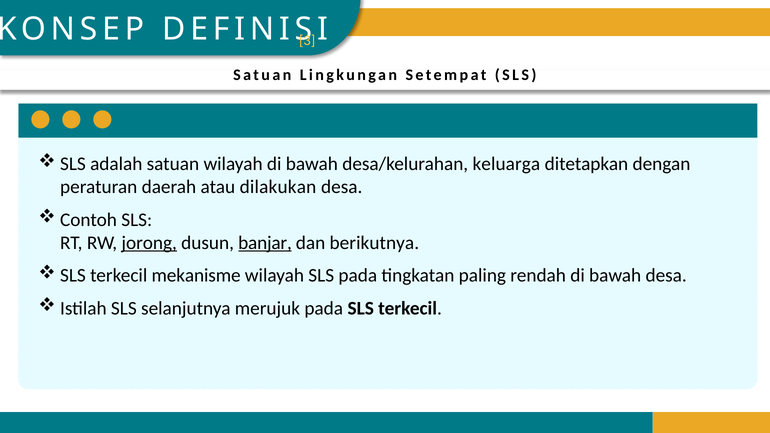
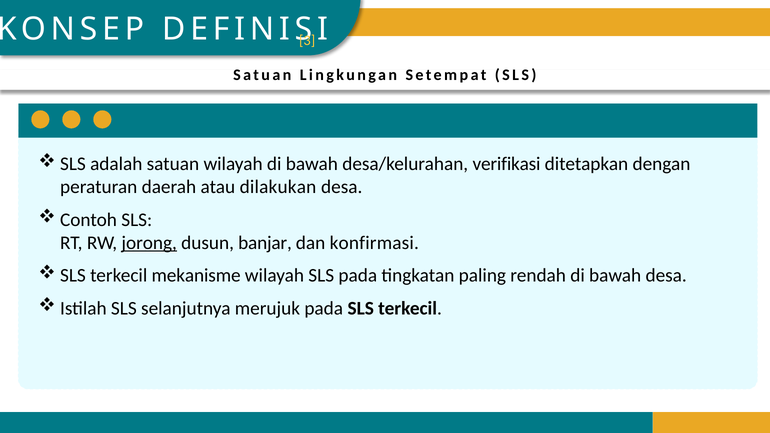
keluarga: keluarga -> verifikasi
banjar underline: present -> none
berikutnya: berikutnya -> konfirmasi
